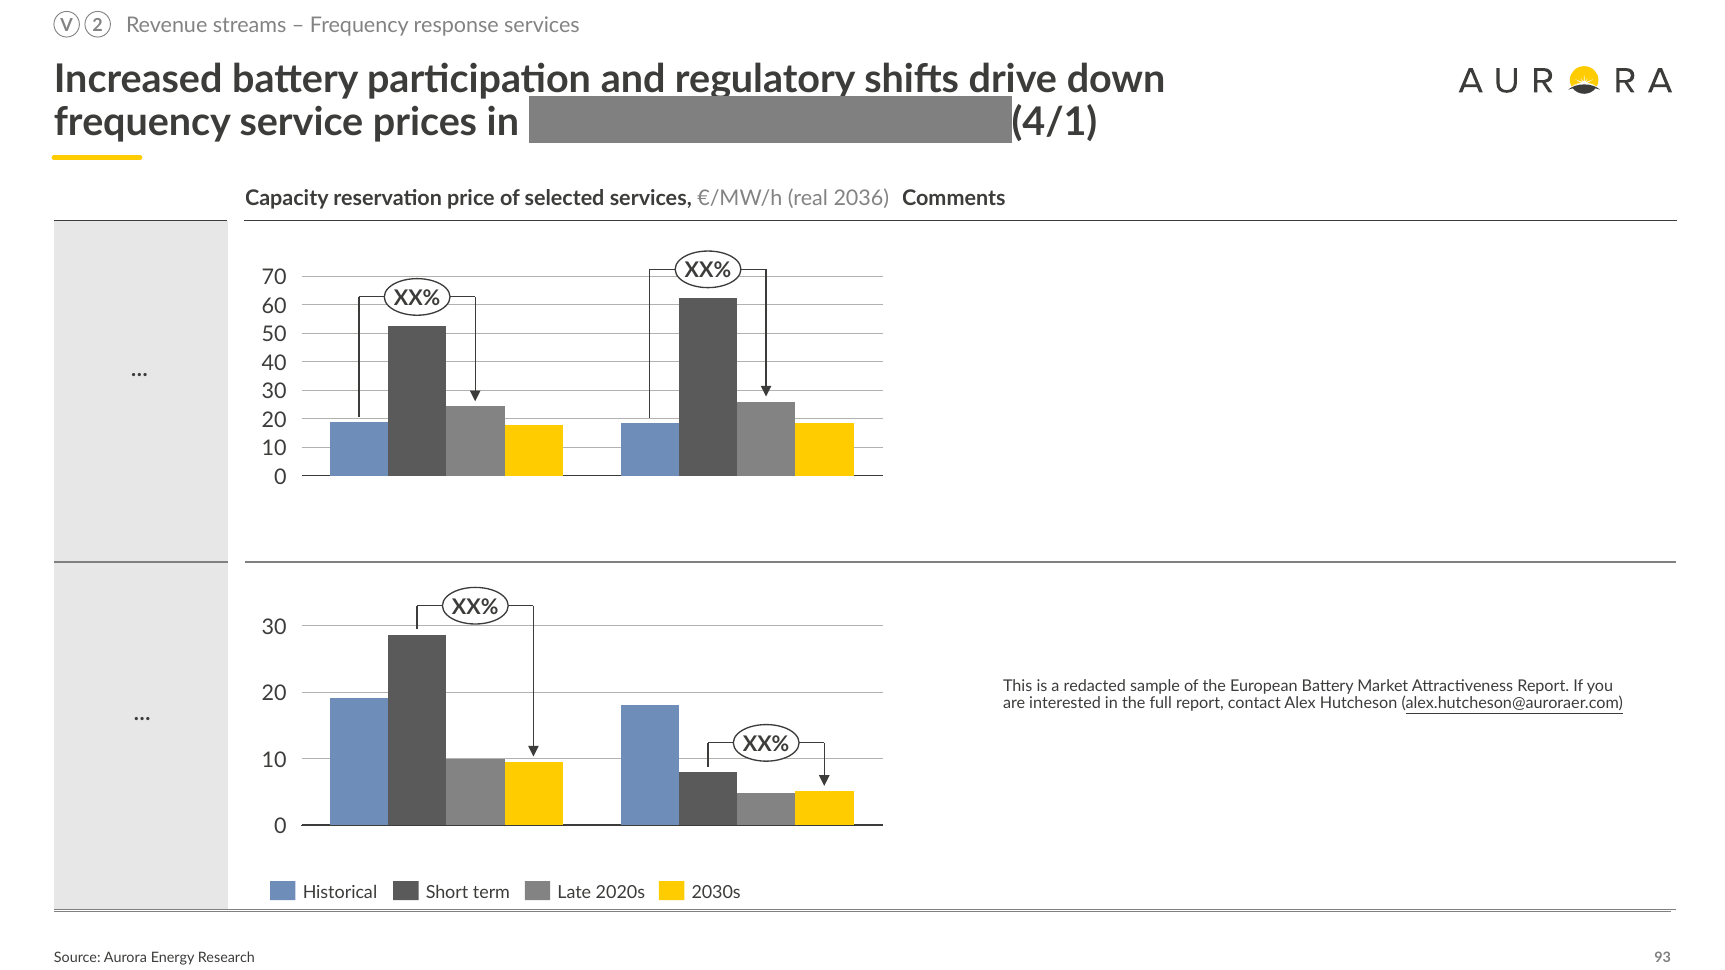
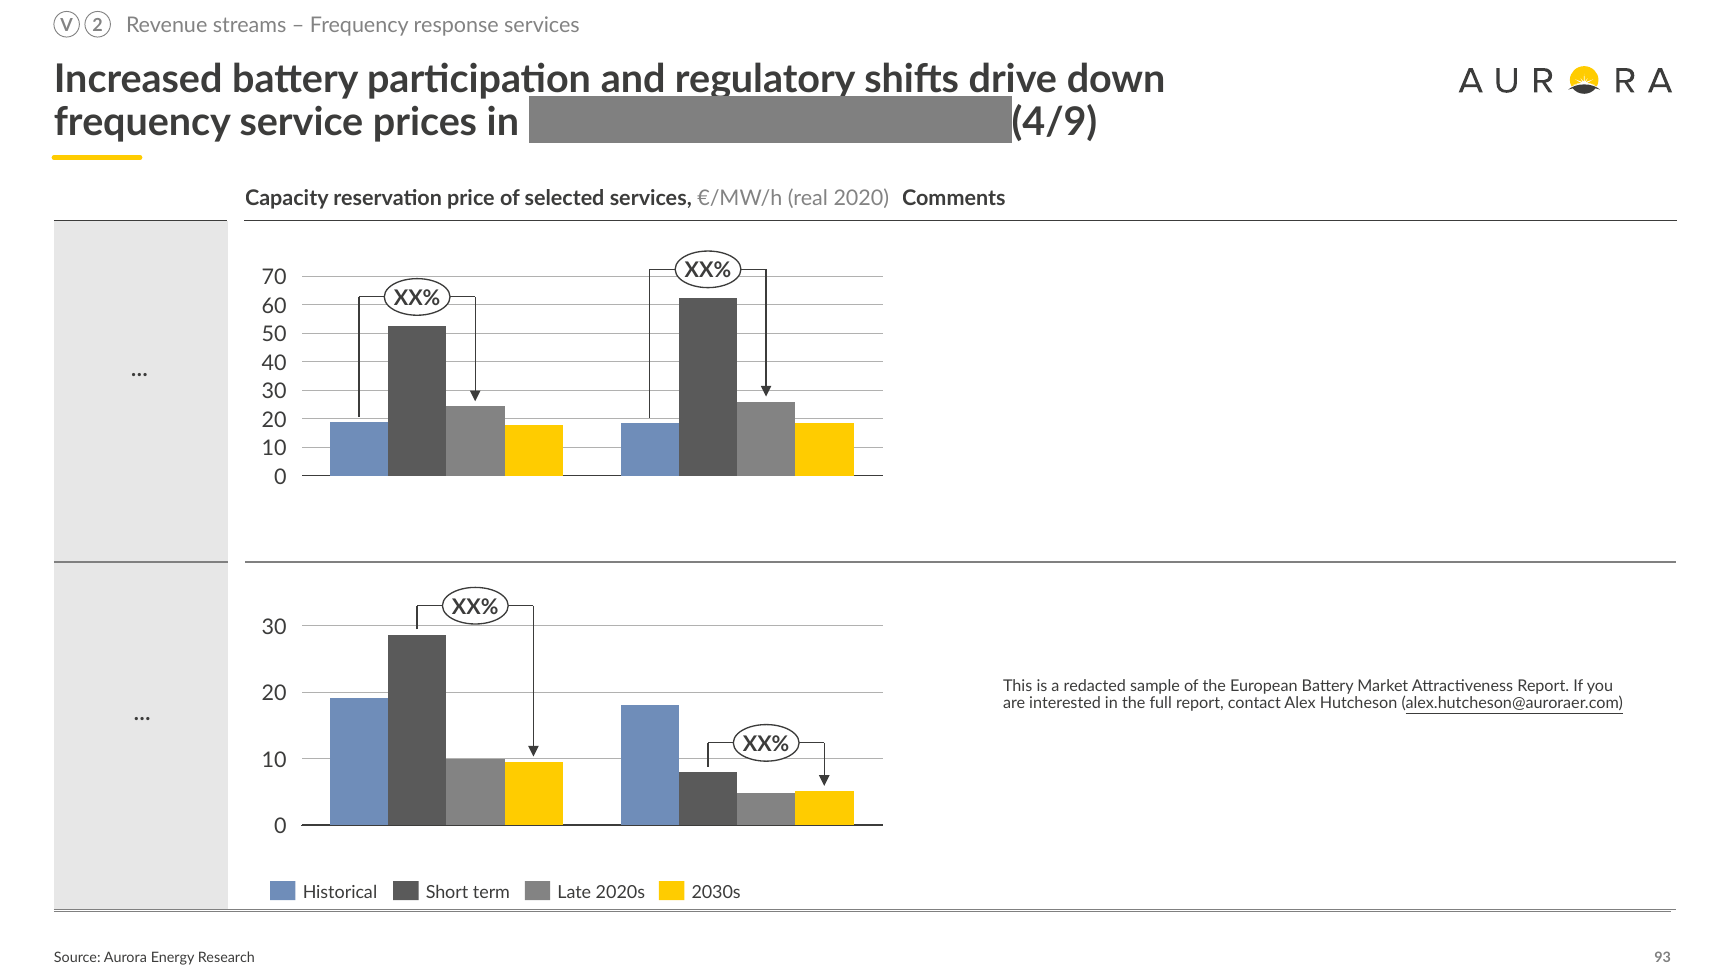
4/1: 4/1 -> 4/9
2036: 2036 -> 2020
